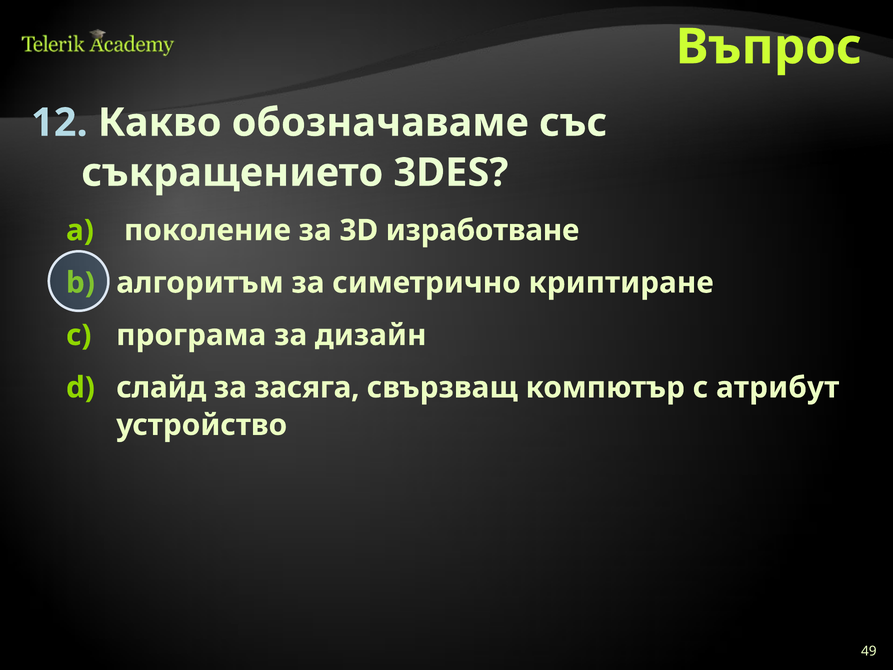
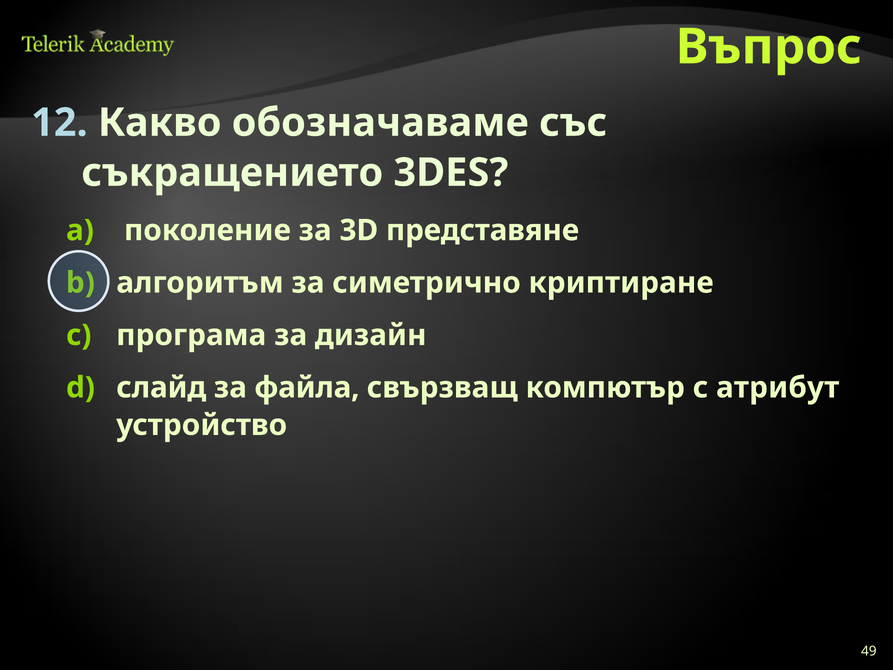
изработване: изработване -> представяне
засяга: засяга -> файла
